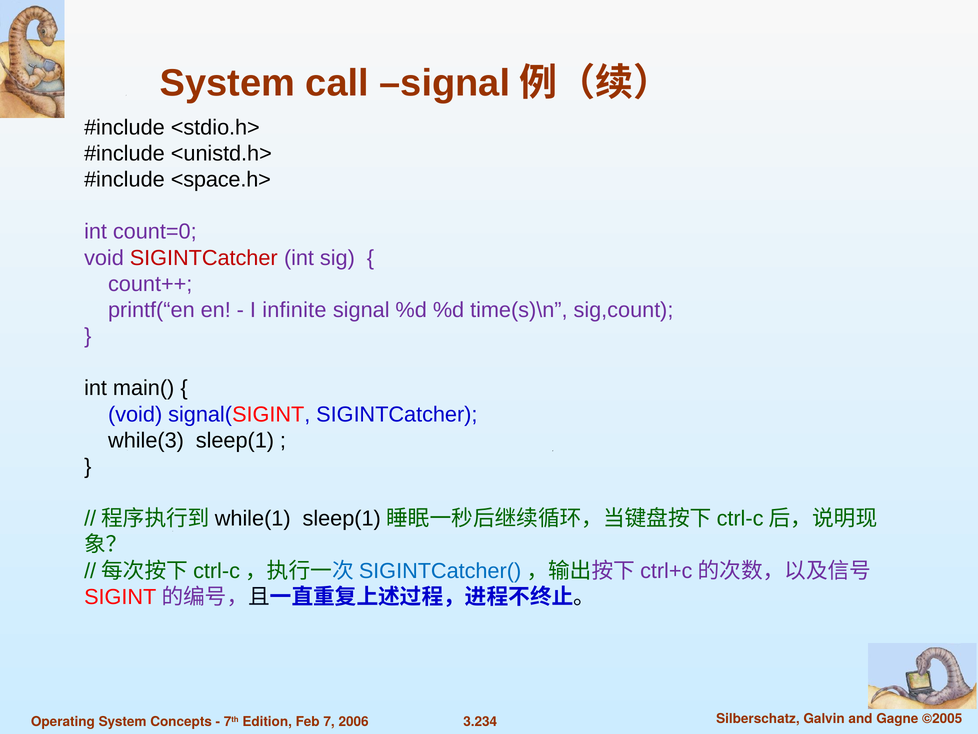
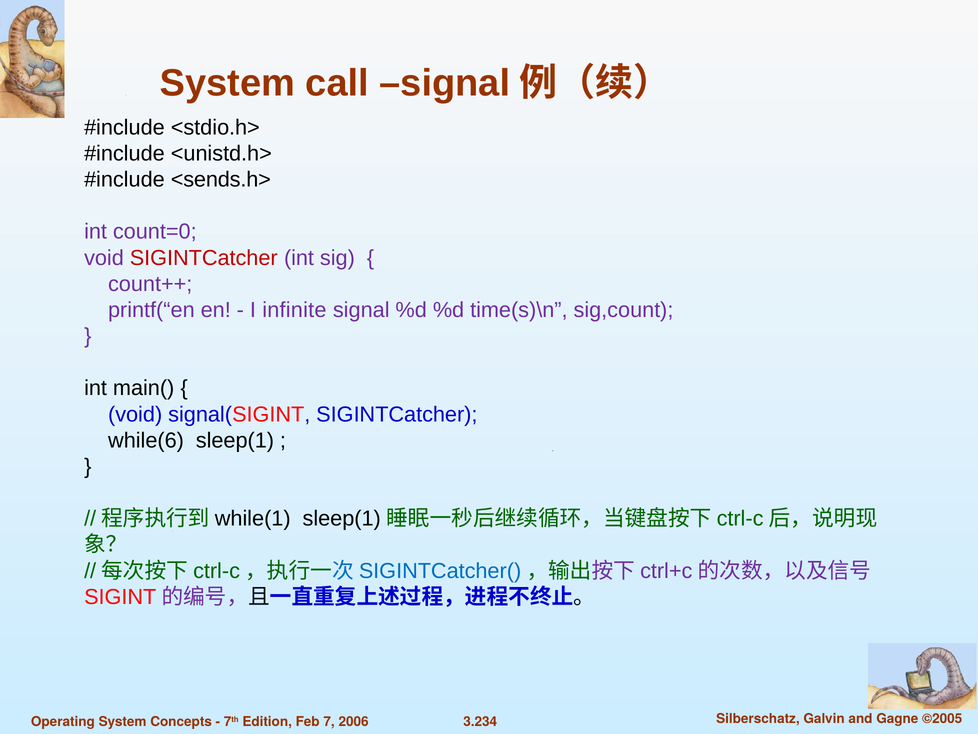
<space.h>: <space.h> -> <sends.h>
while(3: while(3 -> while(6
